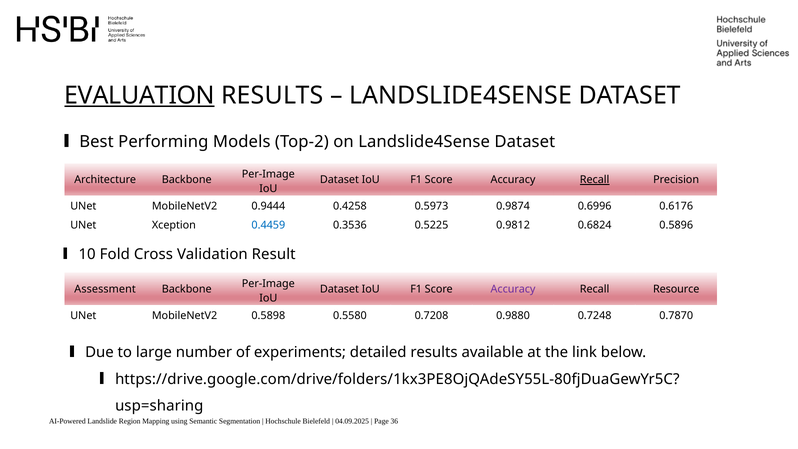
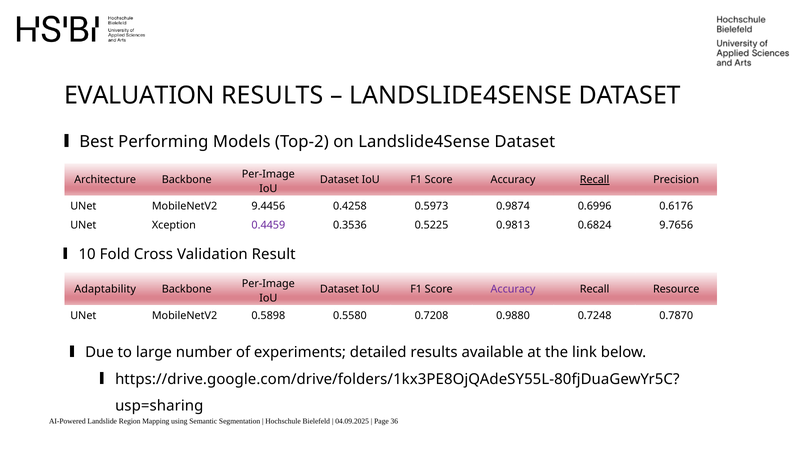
EVALUATION underline: present -> none
0.9444: 0.9444 -> 9.4456
0.4459 colour: blue -> purple
0.9812: 0.9812 -> 0.9813
0.5896: 0.5896 -> 9.7656
Assessment: Assessment -> Adaptability
